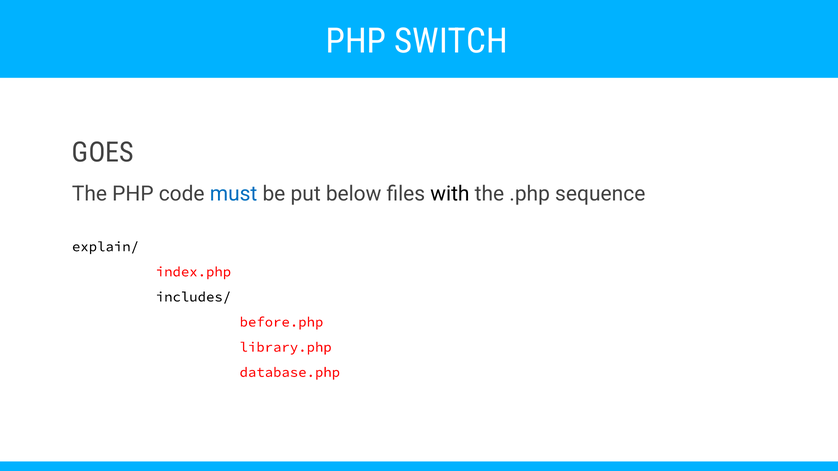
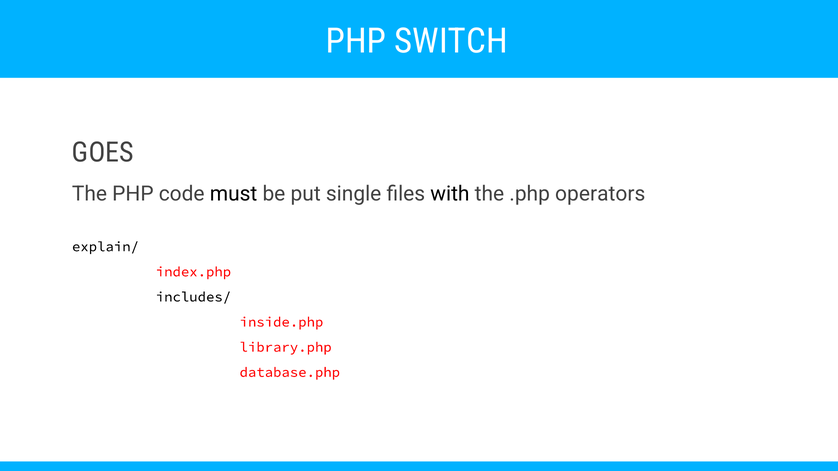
must colour: blue -> black
below: below -> single
sequence: sequence -> operators
before.php: before.php -> inside.php
